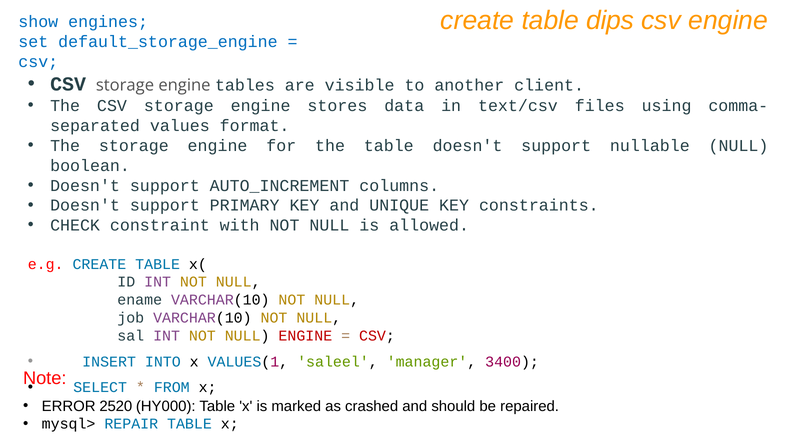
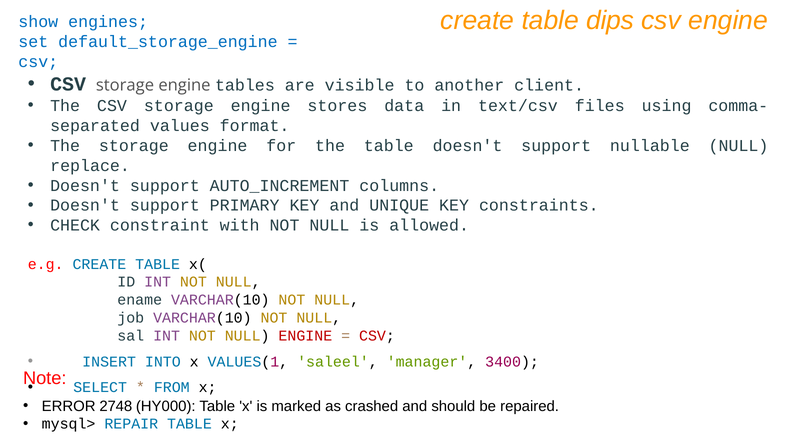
boolean: boolean -> replace
2520: 2520 -> 2748
